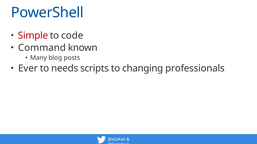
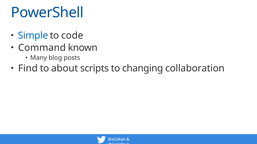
Simple colour: red -> blue
Ever: Ever -> Find
needs: needs -> about
professionals: professionals -> collaboration
